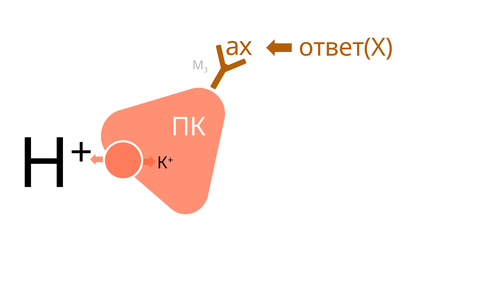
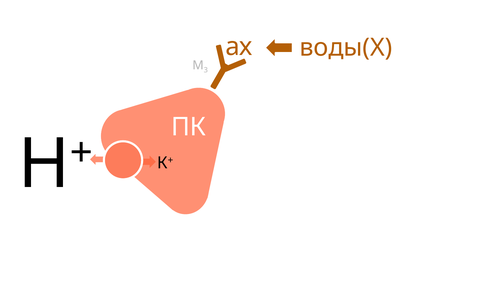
ответ(X: ответ(X -> воды(X
